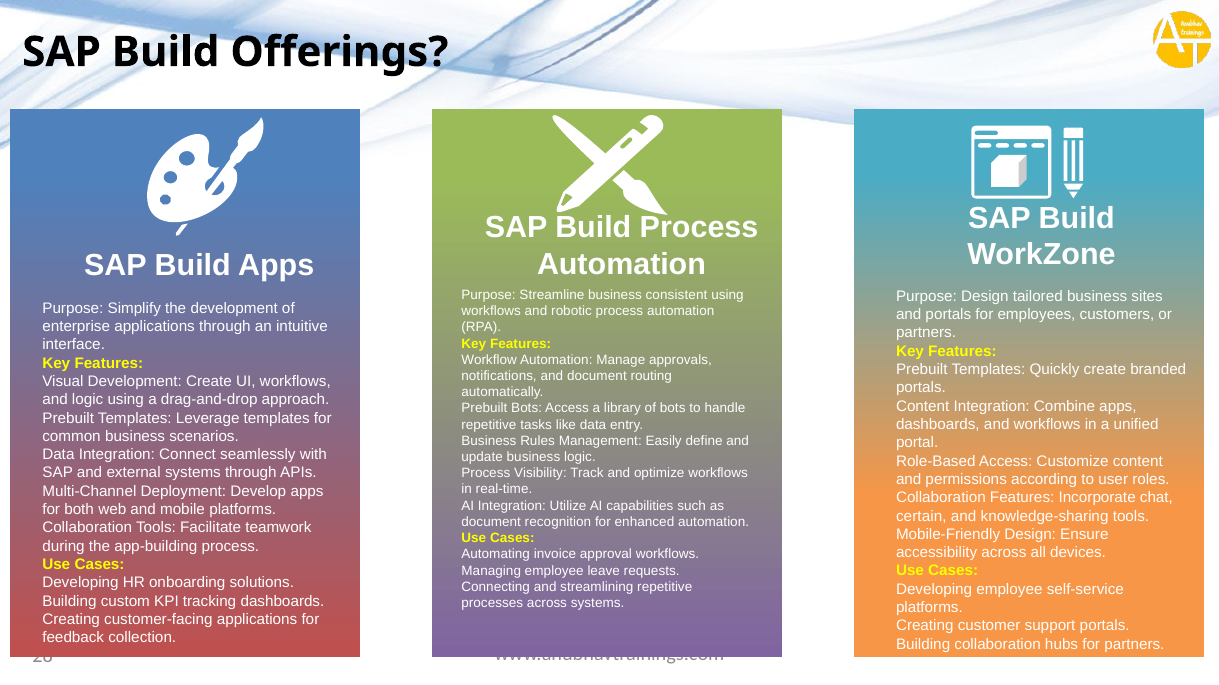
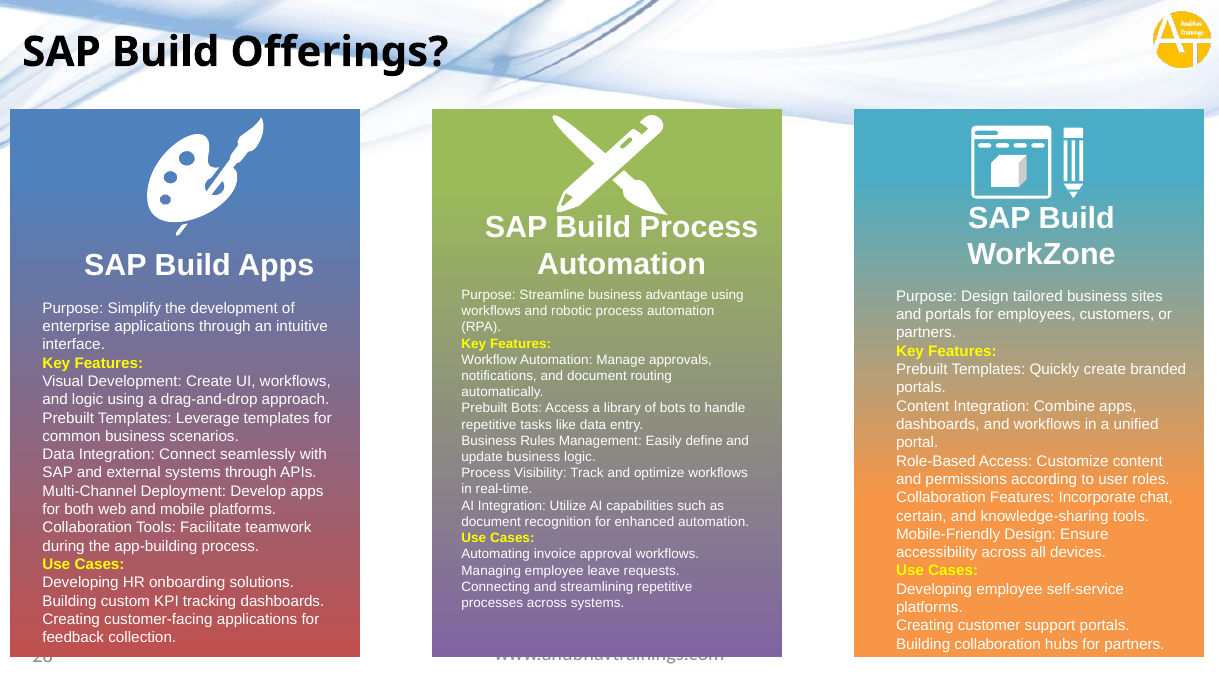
consistent: consistent -> advantage
